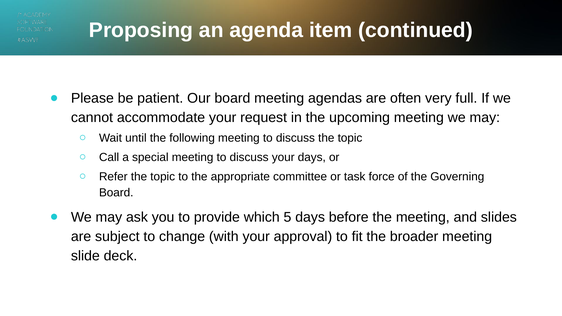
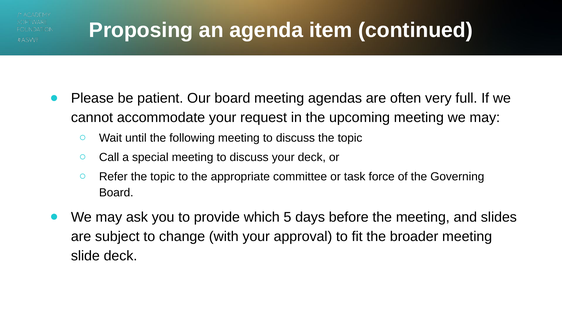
your days: days -> deck
